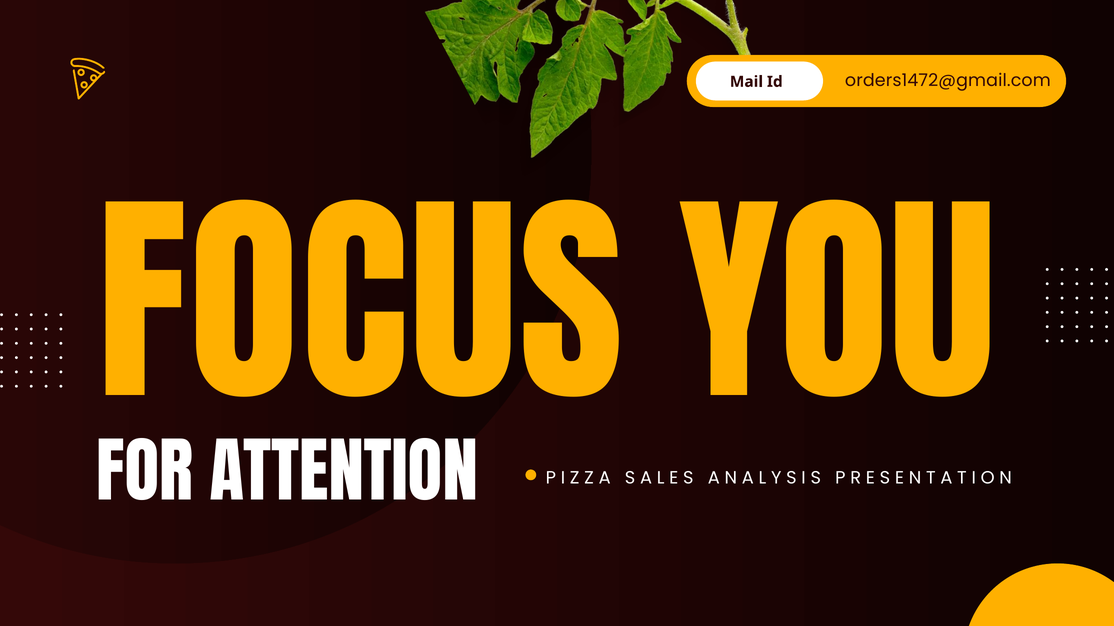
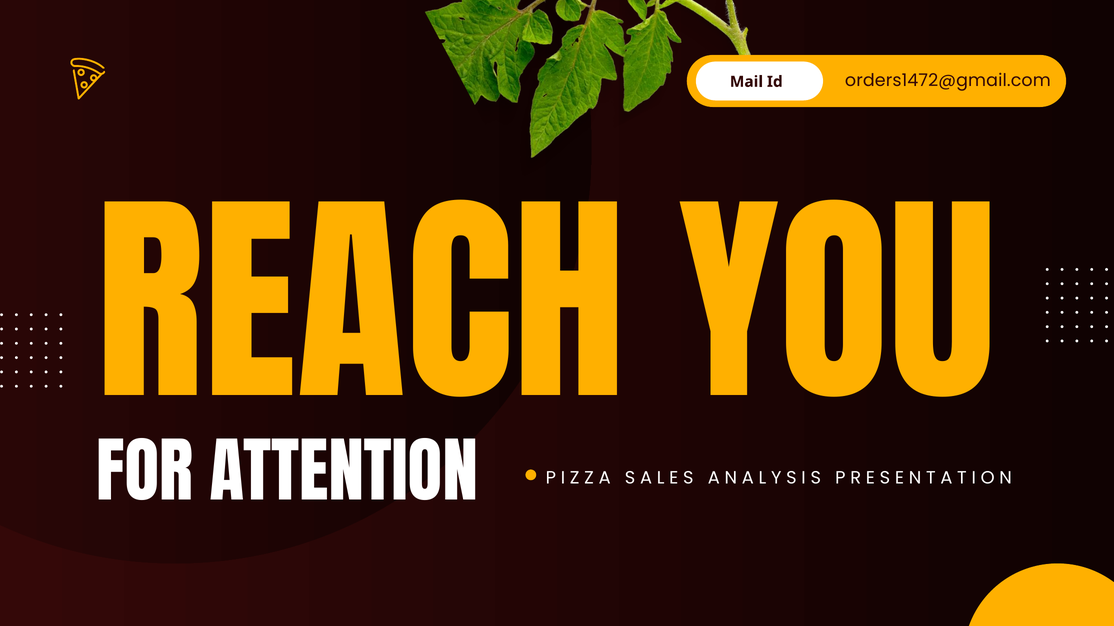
FOCUS: FOCUS -> REACH
